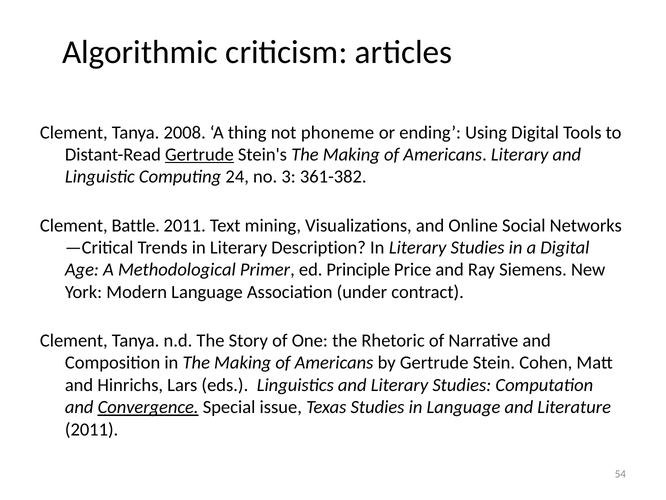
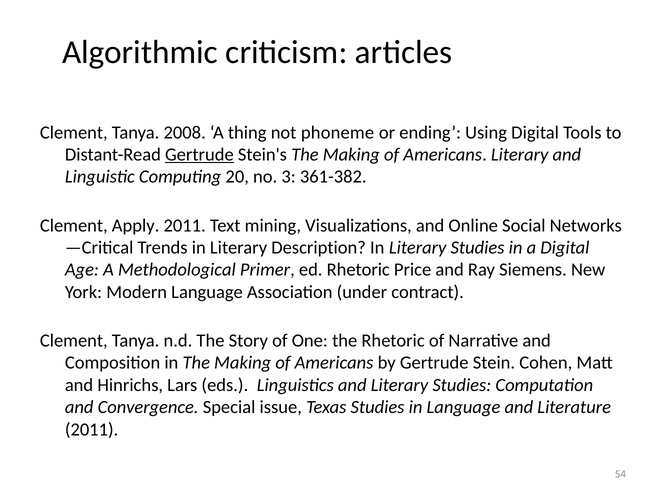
24: 24 -> 20
Battle: Battle -> Apply
ed Principle: Principle -> Rhetoric
Convergence underline: present -> none
